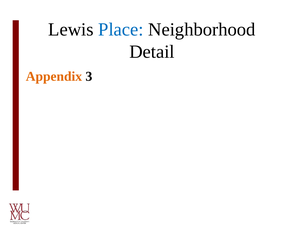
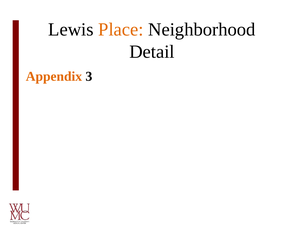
Place colour: blue -> orange
